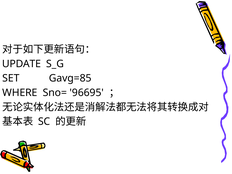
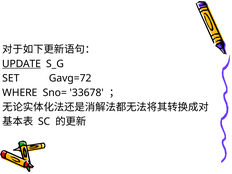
UPDATE underline: none -> present
Gavg=85: Gavg=85 -> Gavg=72
96695: 96695 -> 33678
